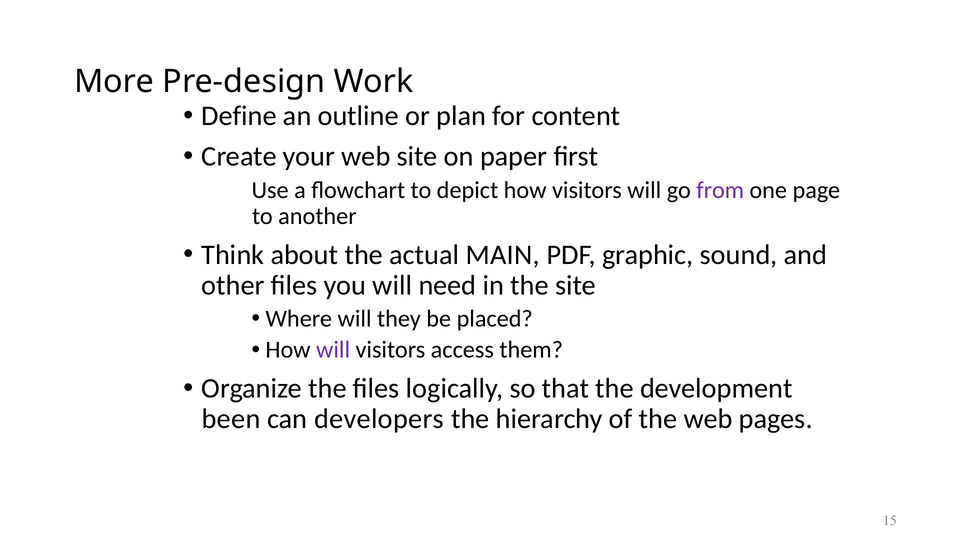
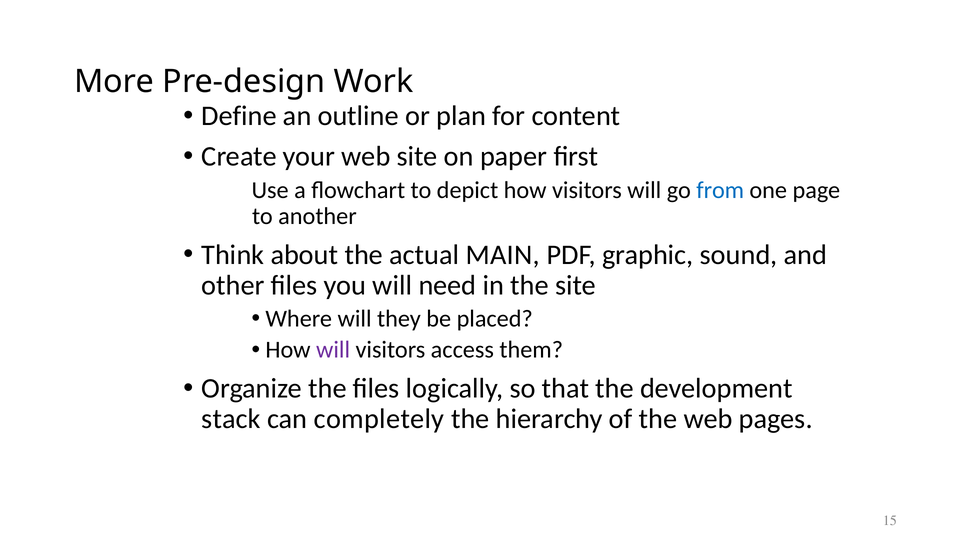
from colour: purple -> blue
been: been -> stack
developers: developers -> completely
